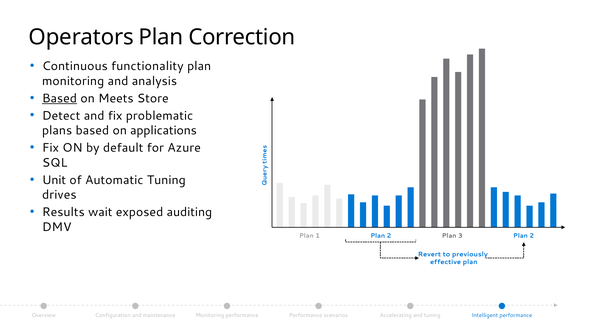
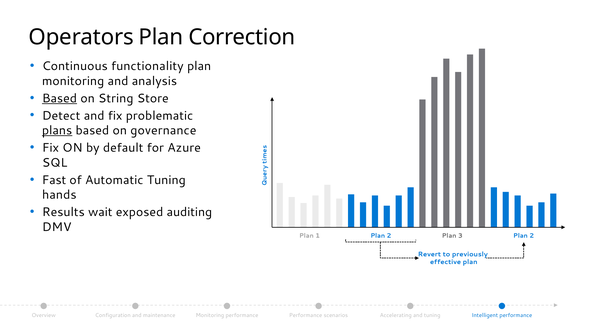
Meets: Meets -> String
plans underline: none -> present
applications: applications -> governance
Unit: Unit -> Fast
drives: drives -> hands
